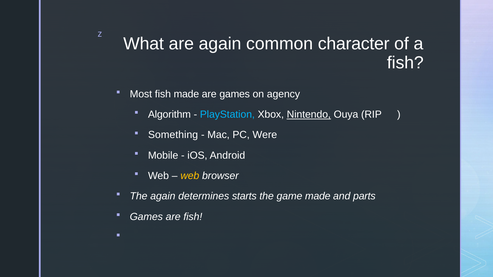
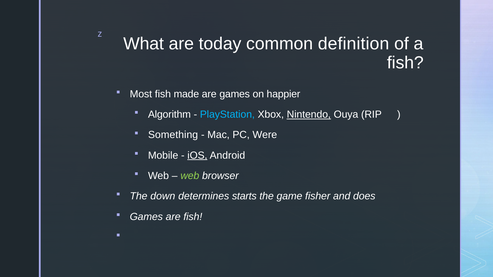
are again: again -> today
character: character -> definition
agency: agency -> happier
iOS underline: none -> present
web at (190, 176) colour: yellow -> light green
The again: again -> down
game made: made -> fisher
parts: parts -> does
